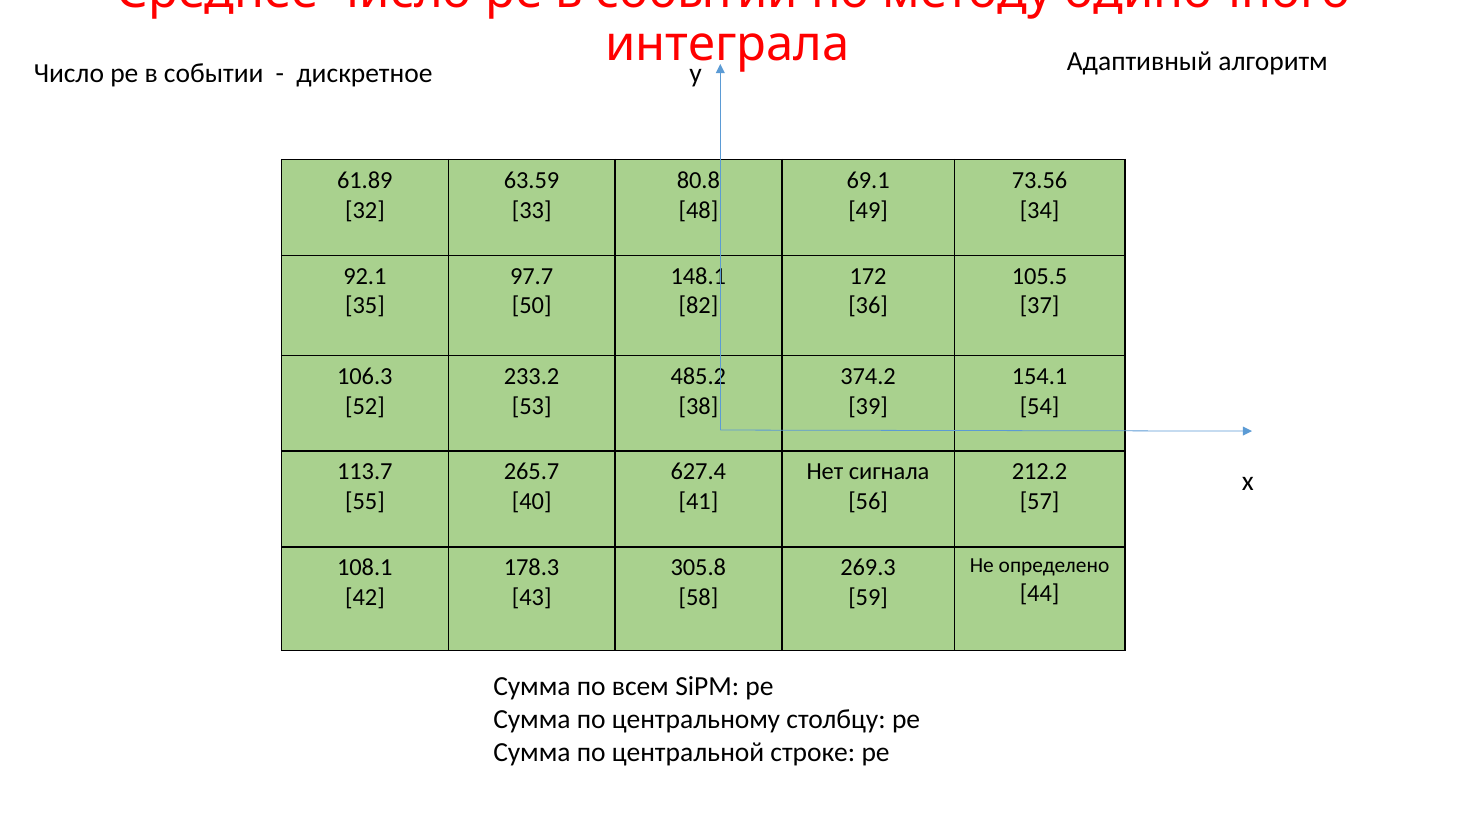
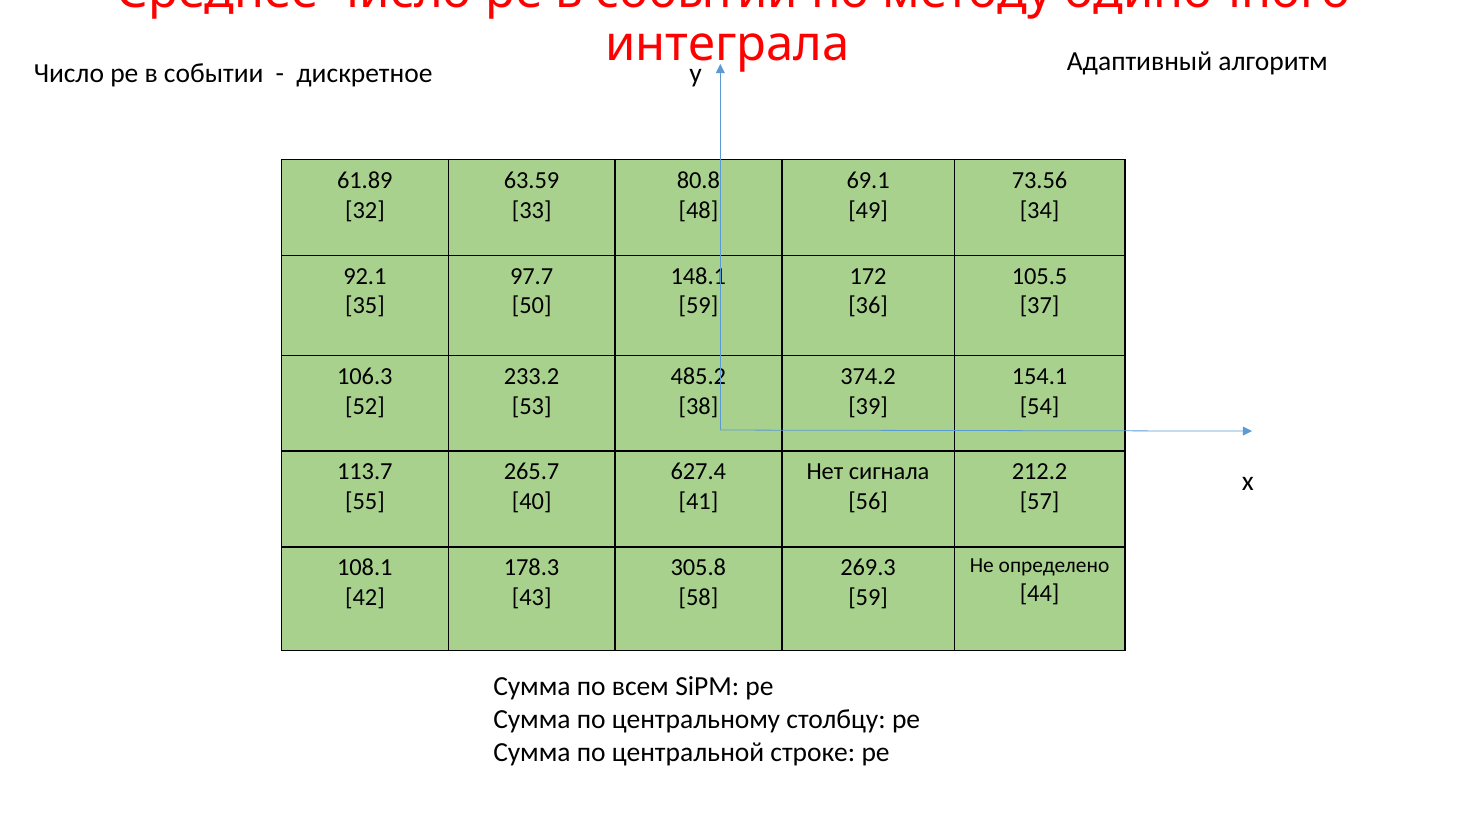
82 at (698, 306): 82 -> 59
